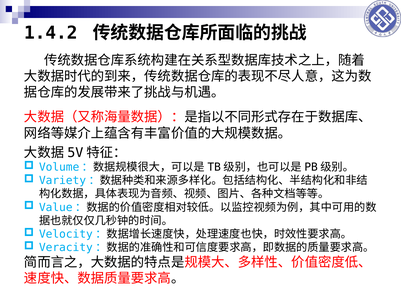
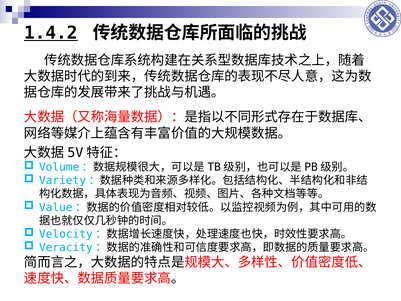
1.4.2 underline: none -> present
